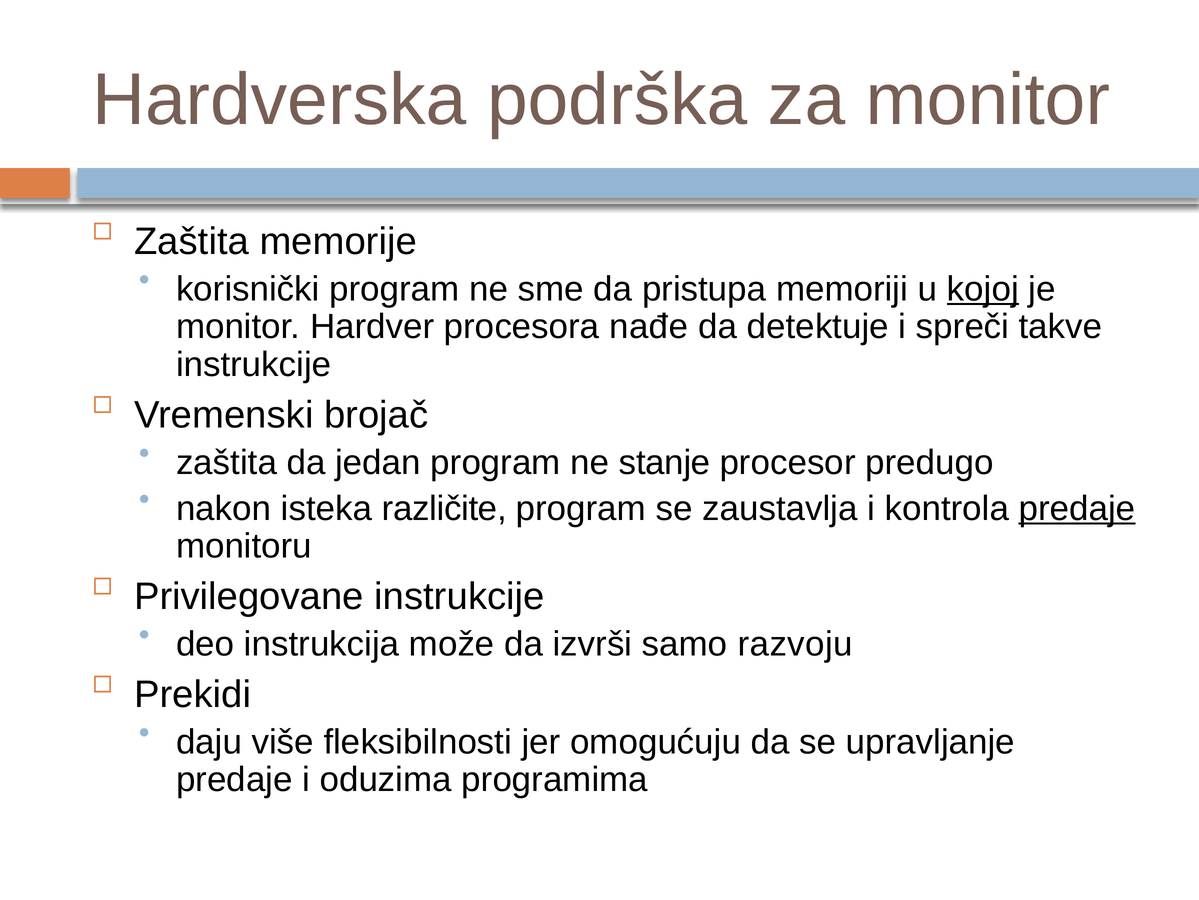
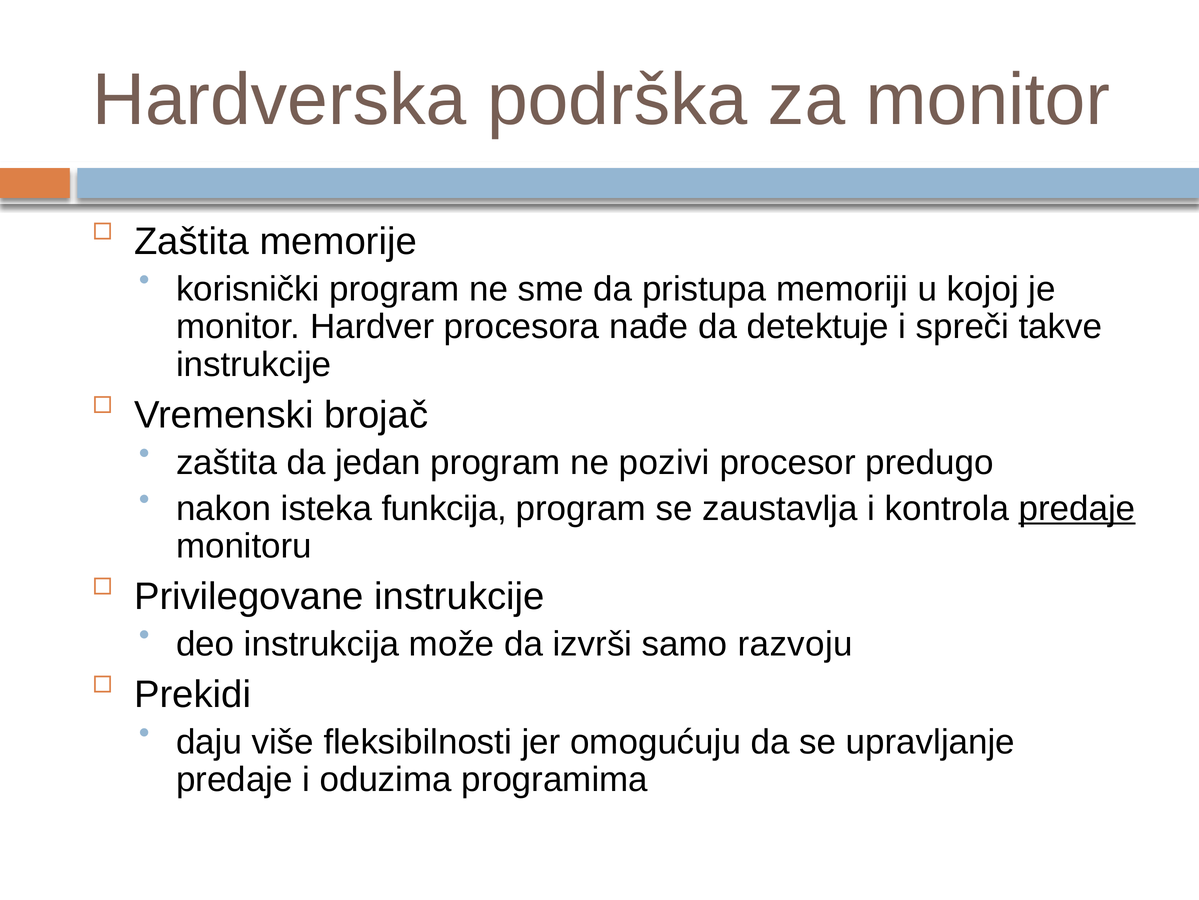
kojoj underline: present -> none
stanje: stanje -> pozivi
različite: različite -> funkcija
